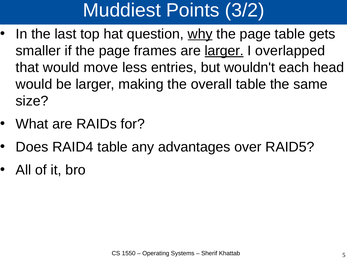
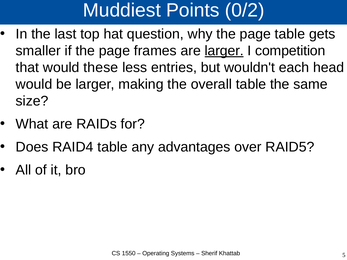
3/2: 3/2 -> 0/2
why underline: present -> none
overlapped: overlapped -> competition
move: move -> these
